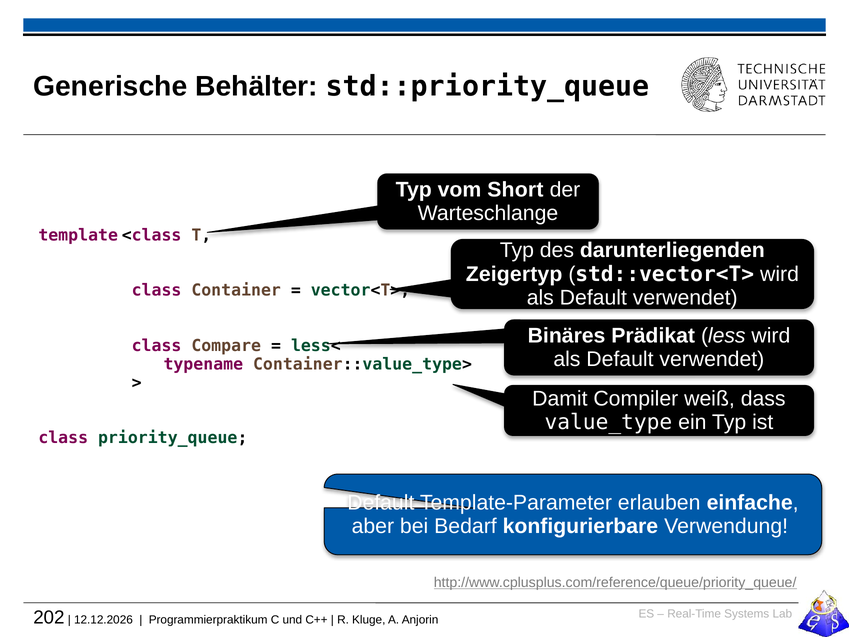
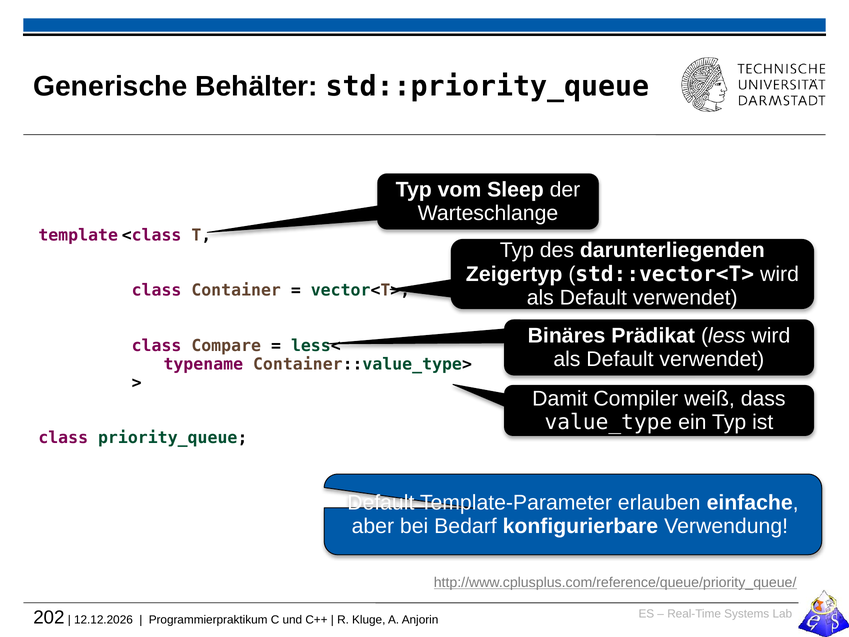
Short: Short -> Sleep
